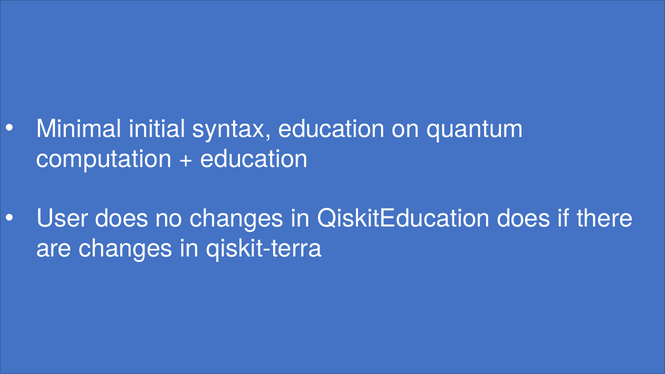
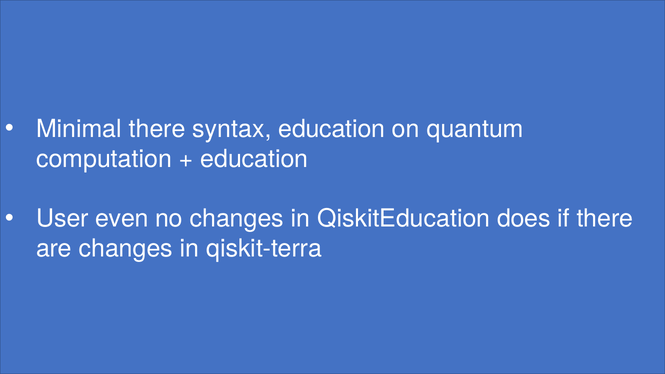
Minimal initial: initial -> there
User does: does -> even
